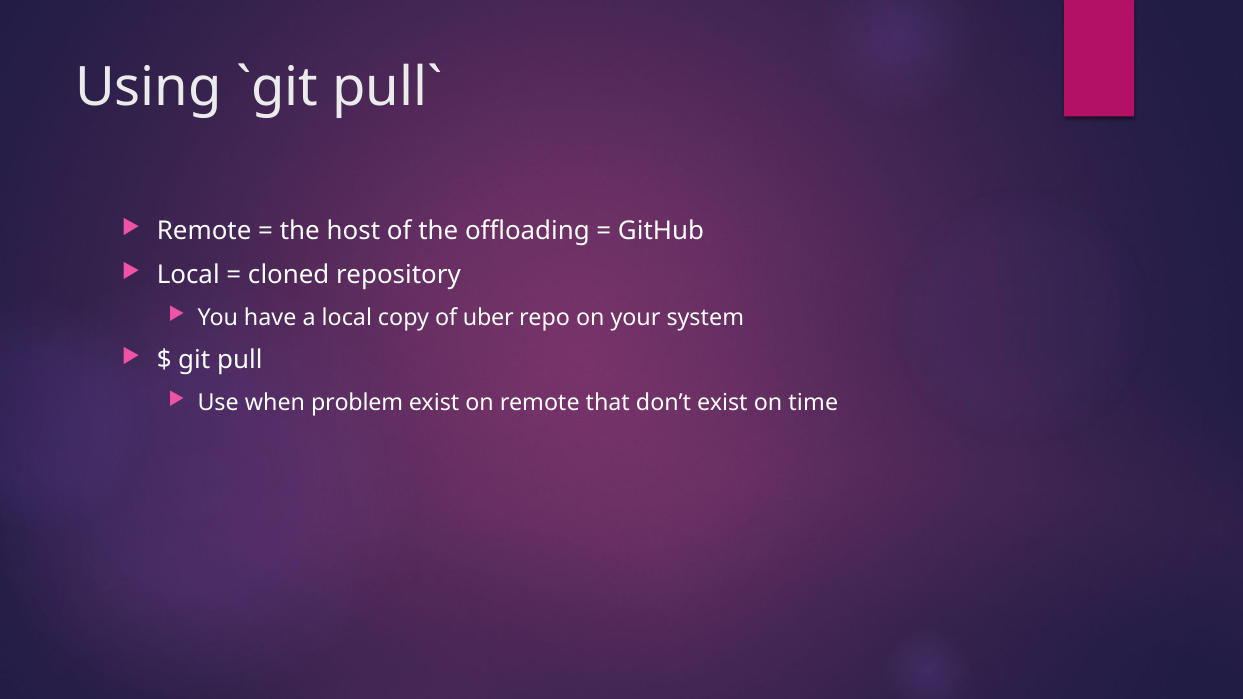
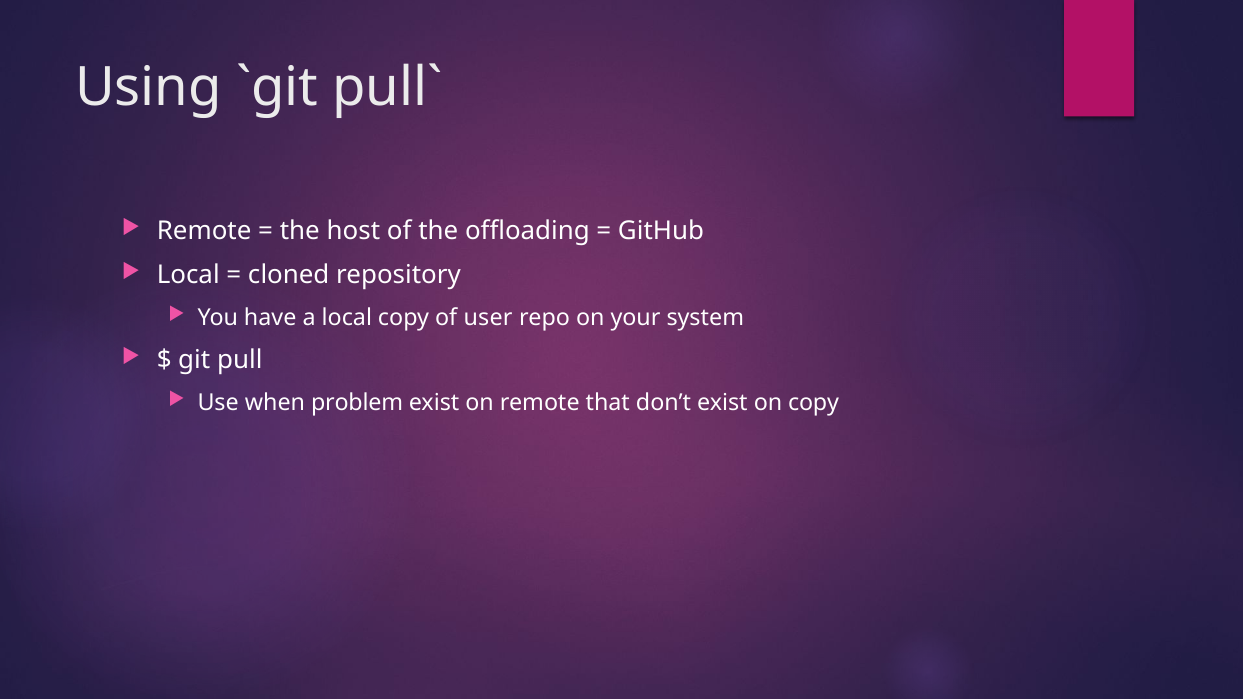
uber: uber -> user
on time: time -> copy
